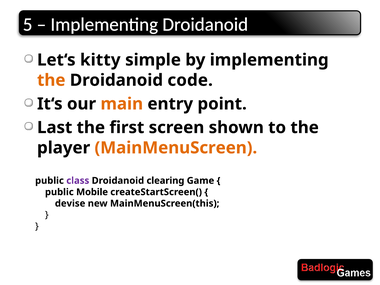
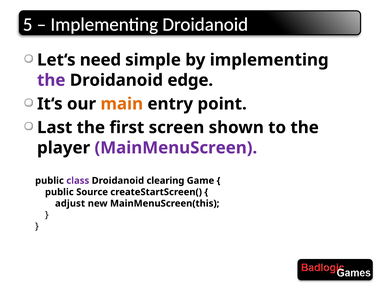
kitty: kitty -> need
the at (51, 80) colour: orange -> purple
code: code -> edge
MainMenuScreen colour: orange -> purple
Mobile: Mobile -> Source
devise: devise -> adjust
